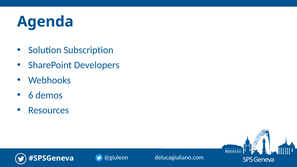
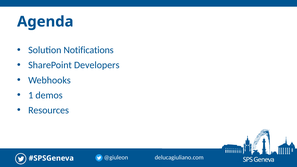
Subscription: Subscription -> Notifications
6: 6 -> 1
